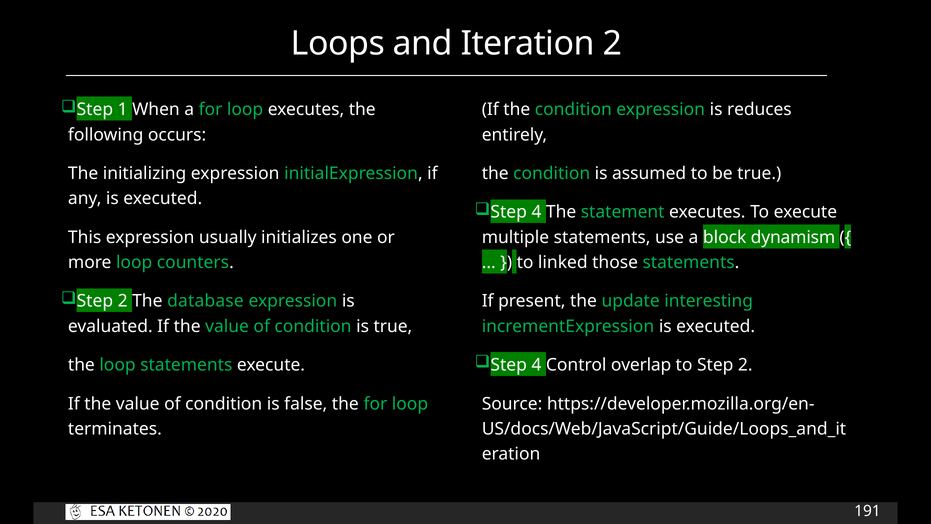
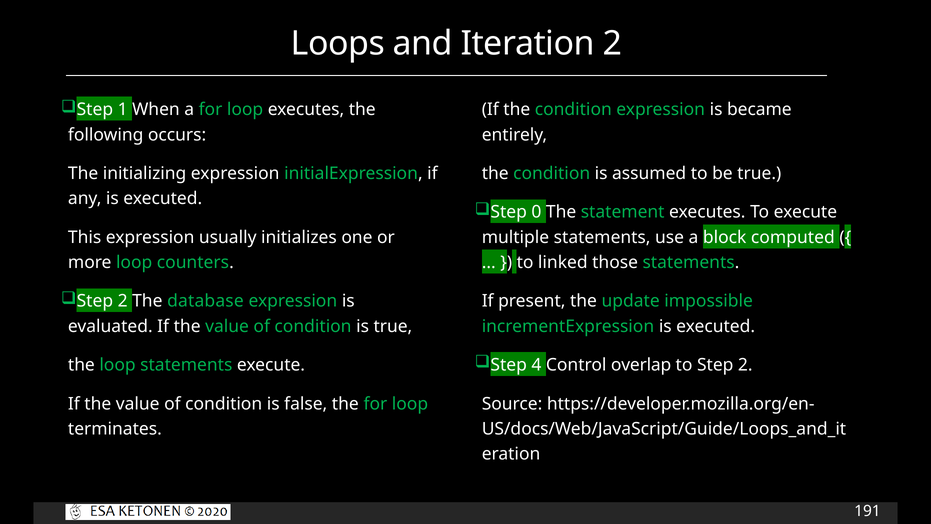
reduces: reduces -> became
4 at (536, 212): 4 -> 0
dynamism: dynamism -> computed
interesting: interesting -> impossible
